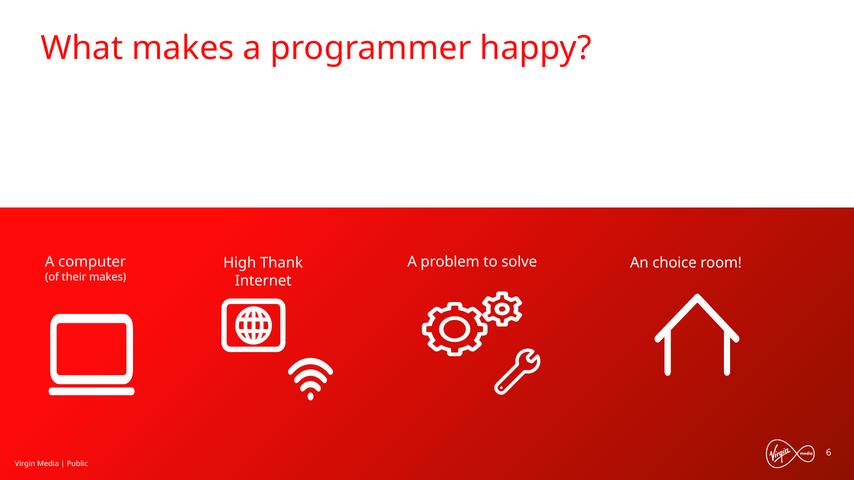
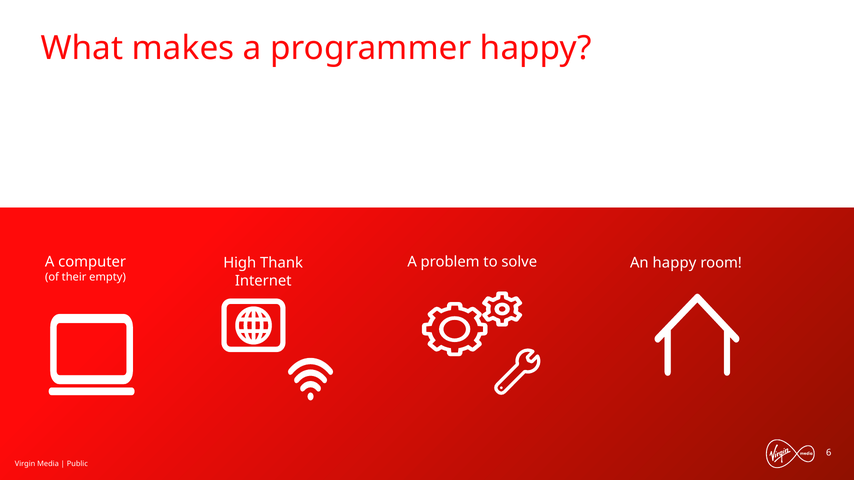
An choice: choice -> happy
their makes: makes -> empty
